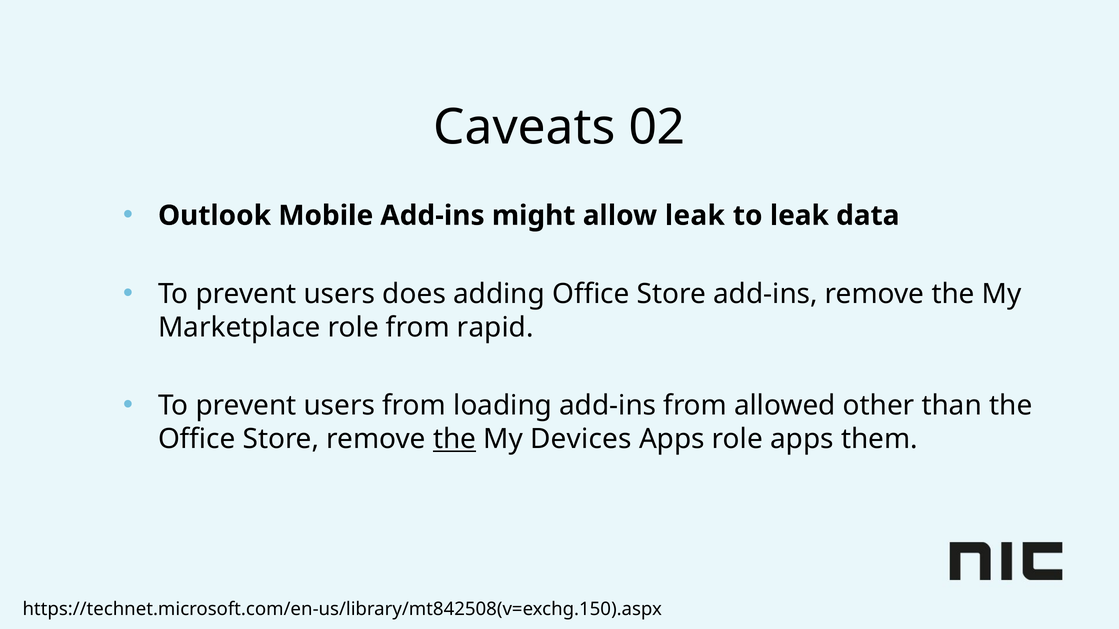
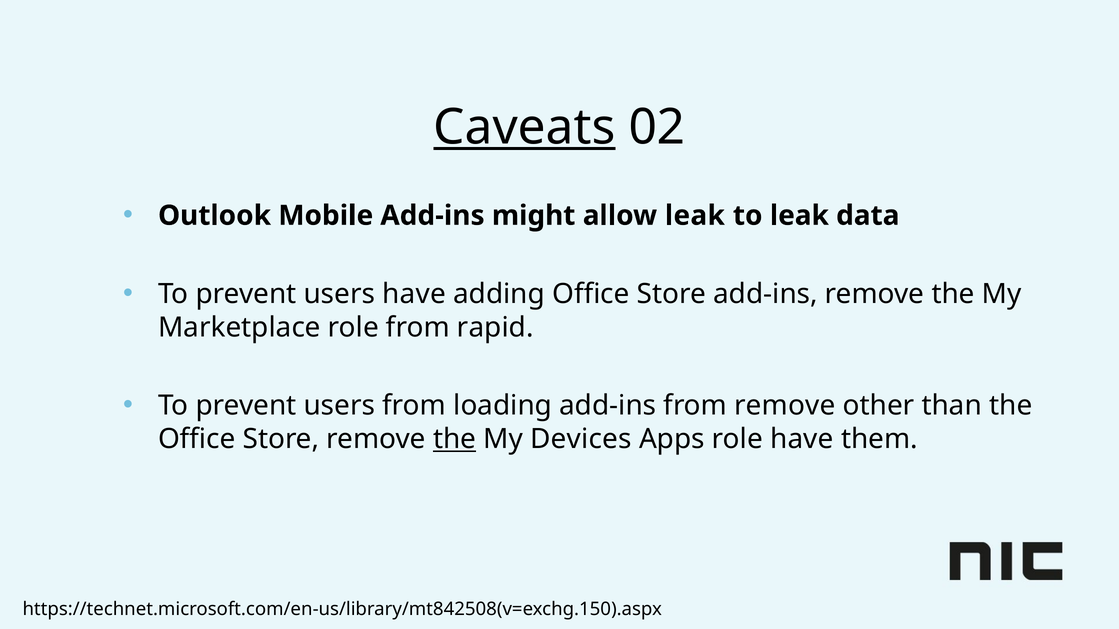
Caveats underline: none -> present
users does: does -> have
from allowed: allowed -> remove
role apps: apps -> have
